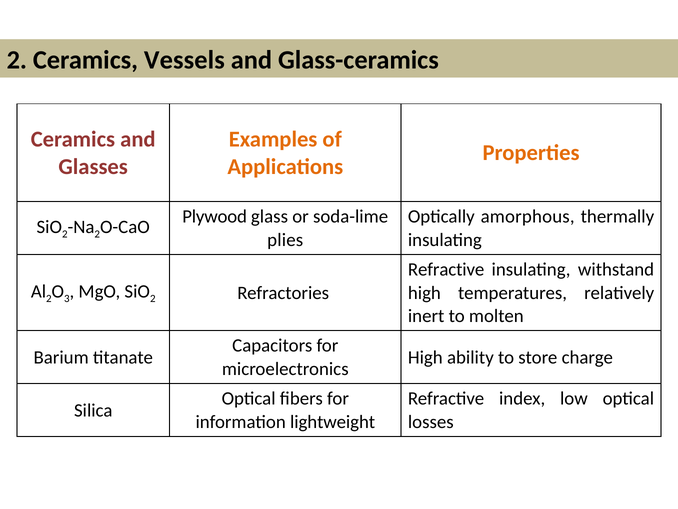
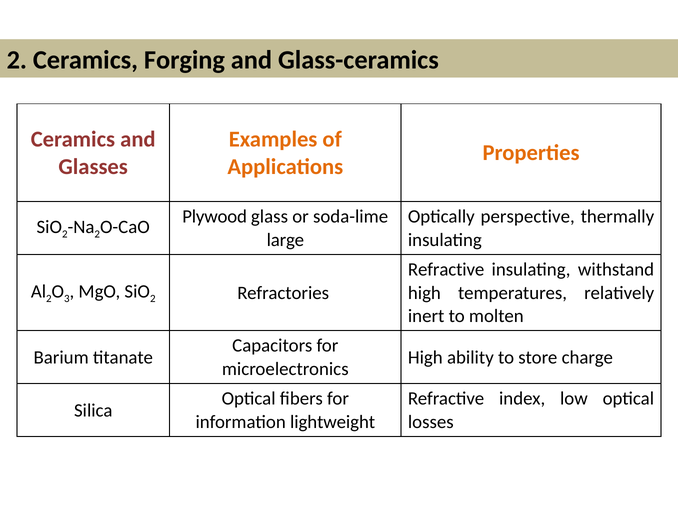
Vessels: Vessels -> Forging
amorphous: amorphous -> perspective
plies: plies -> large
